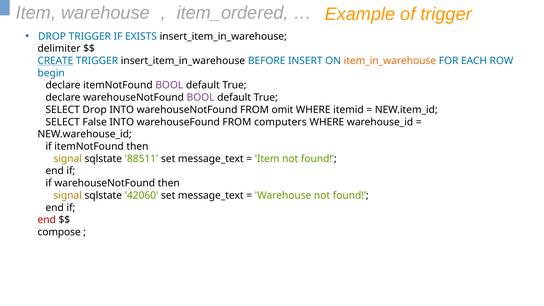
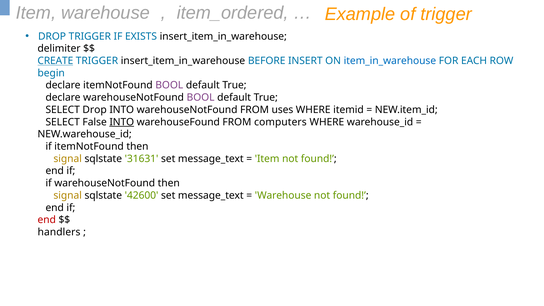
item_in_warehouse colour: orange -> blue
omit: omit -> uses
INTO at (122, 122) underline: none -> present
88511: 88511 -> 31631
42060: 42060 -> 42600
compose: compose -> handlers
